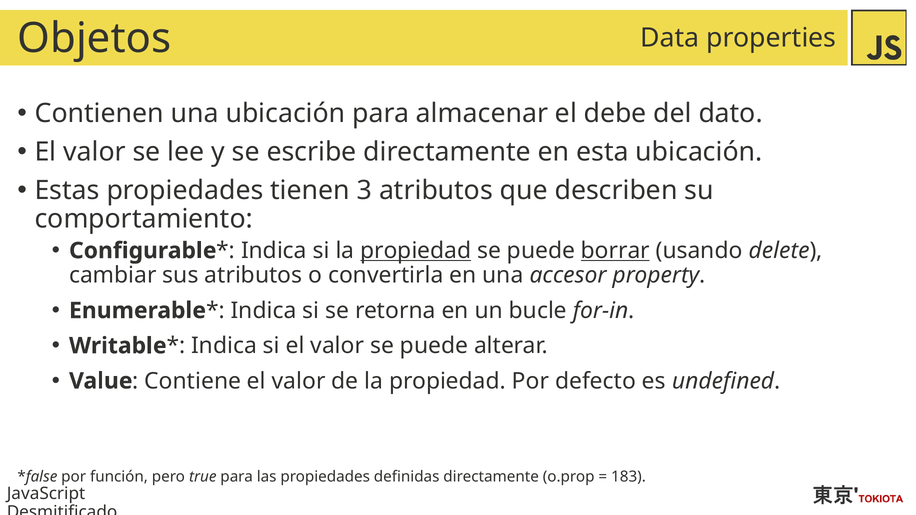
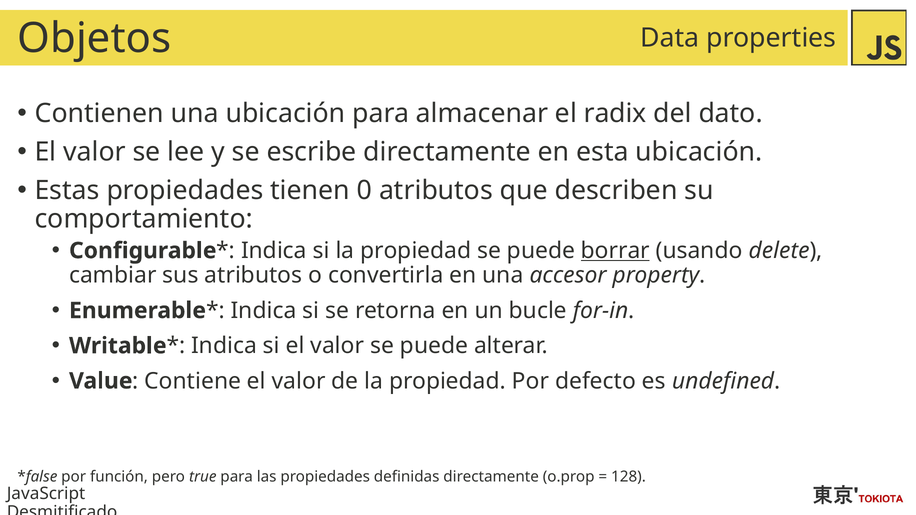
debe: debe -> radix
3: 3 -> 0
propiedad at (416, 251) underline: present -> none
183: 183 -> 128
